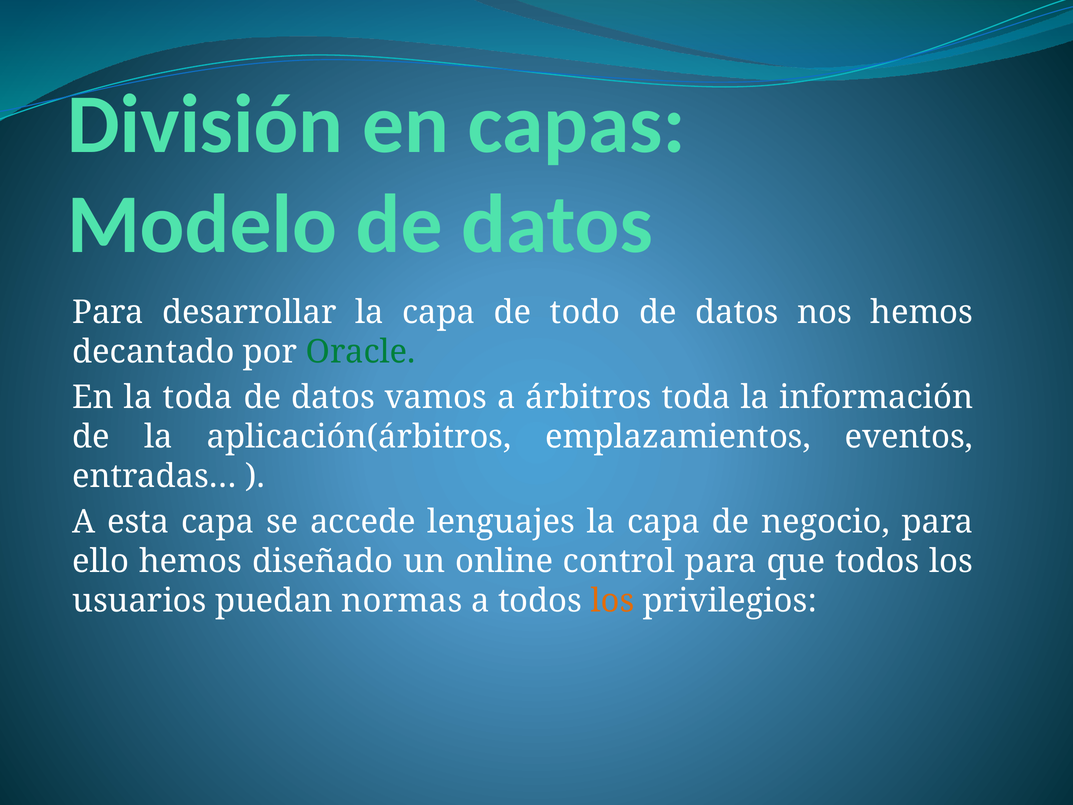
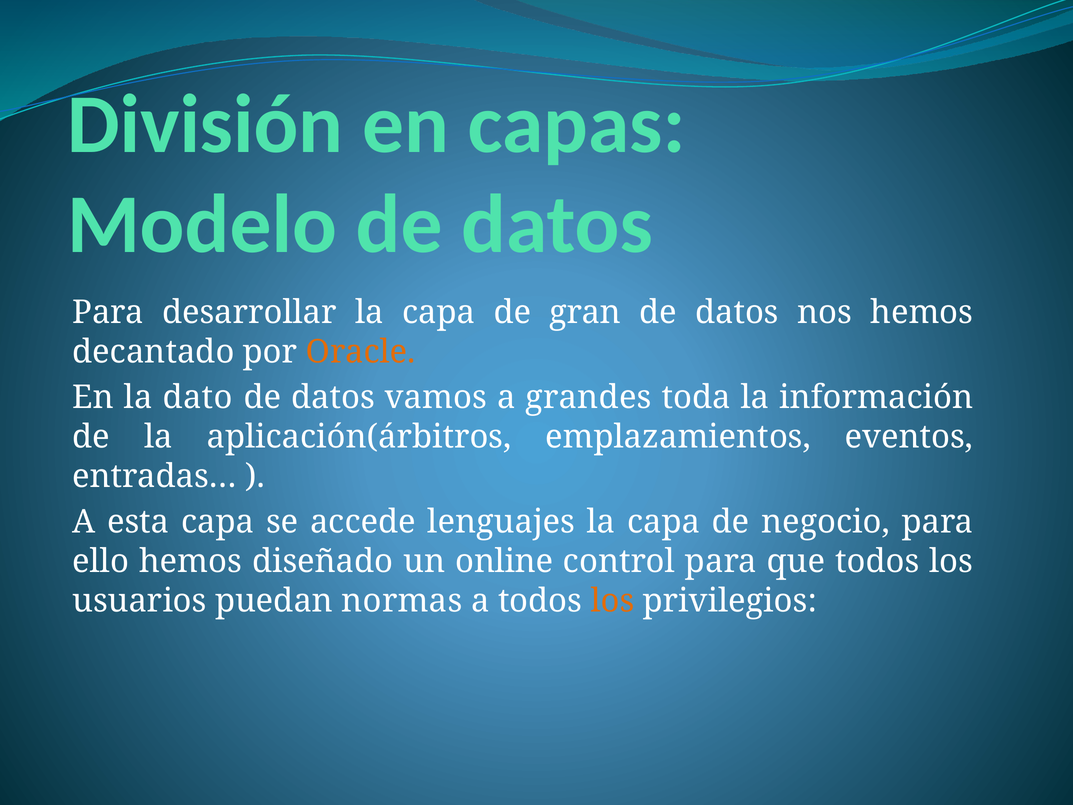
todo: todo -> gran
Oracle colour: green -> orange
la toda: toda -> dato
árbitros: árbitros -> grandes
